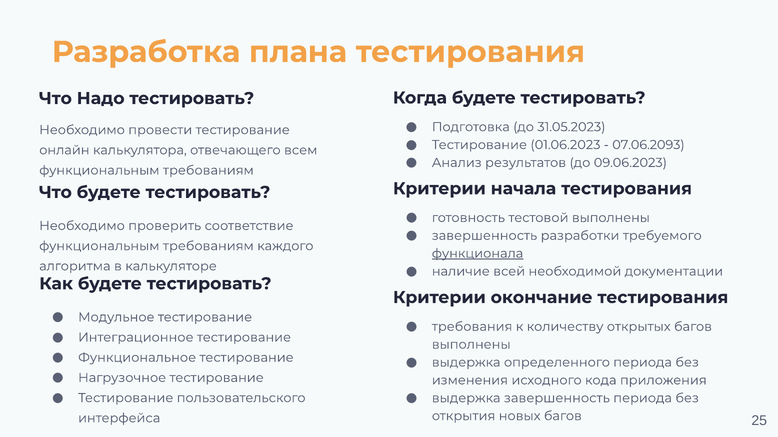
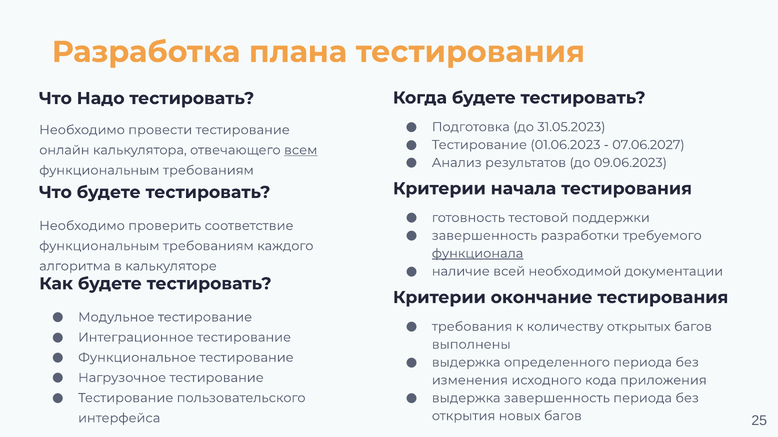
07.06.2093: 07.06.2093 -> 07.06.2027
всем underline: none -> present
тестовой выполнены: выполнены -> поддержки
